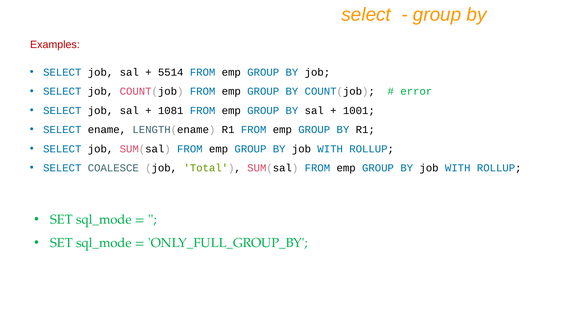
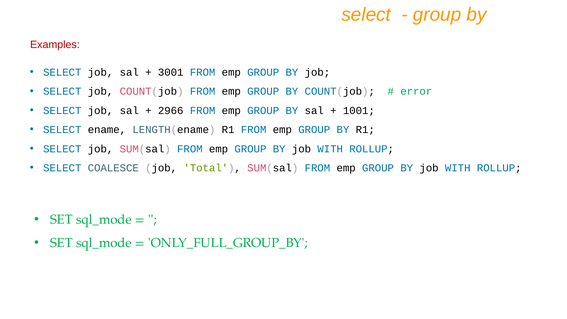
5514: 5514 -> 3001
1081: 1081 -> 2966
